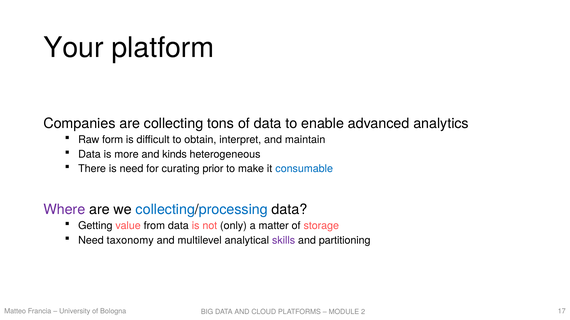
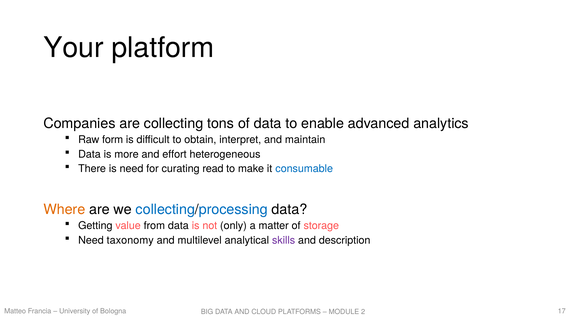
kinds: kinds -> effort
prior: prior -> read
Where colour: purple -> orange
partitioning: partitioning -> description
